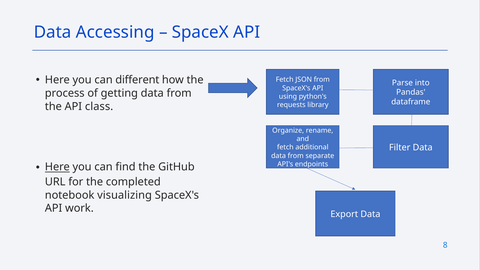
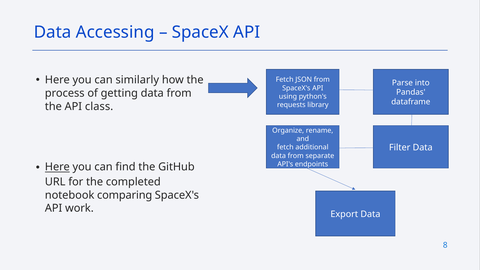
different: different -> similarly
visualizing: visualizing -> comparing
